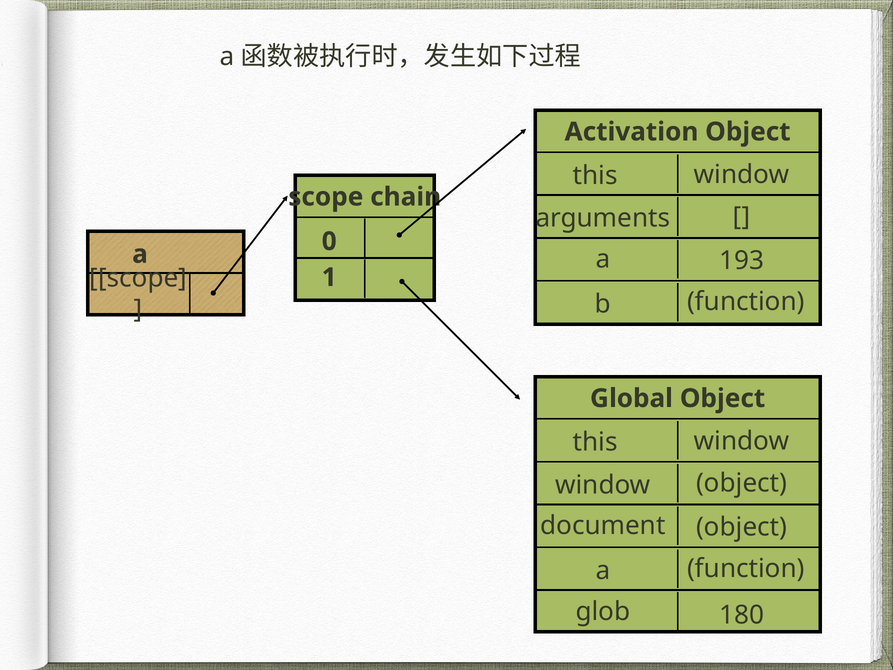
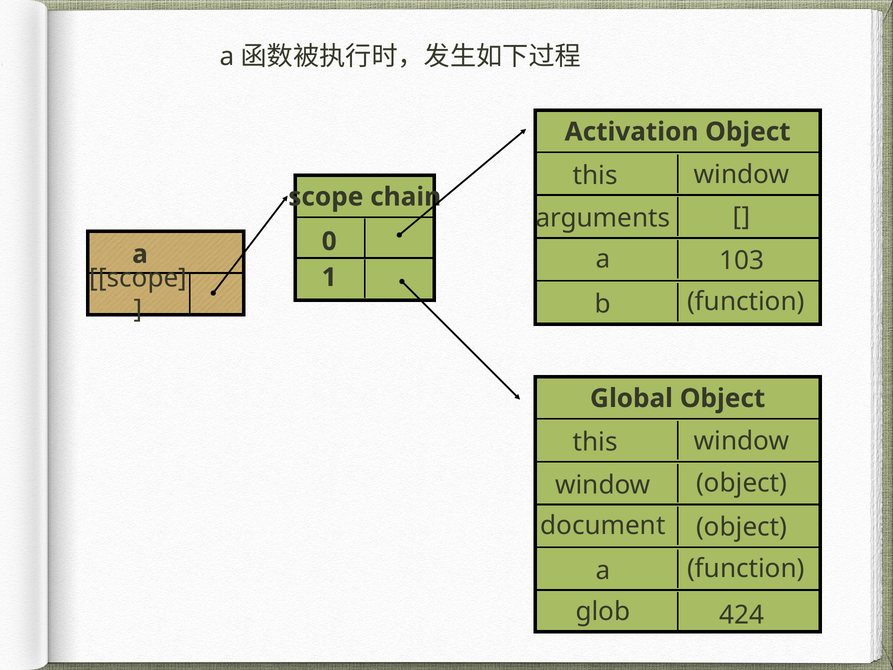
193: 193 -> 103
180: 180 -> 424
